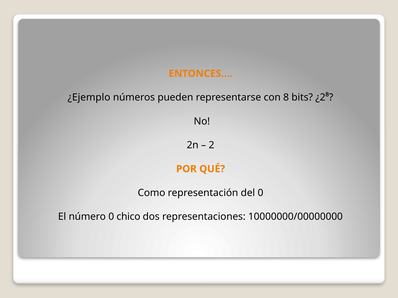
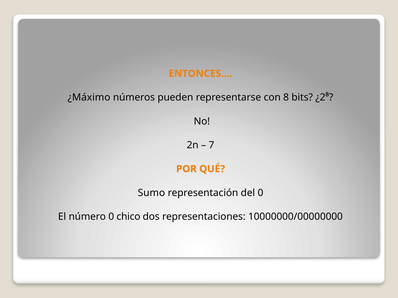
¿Ejemplo: ¿Ejemplo -> ¿Máximo
2: 2 -> 7
Como: Como -> Sumo
